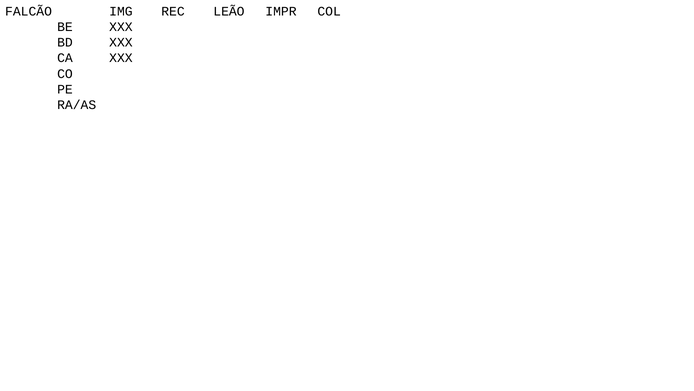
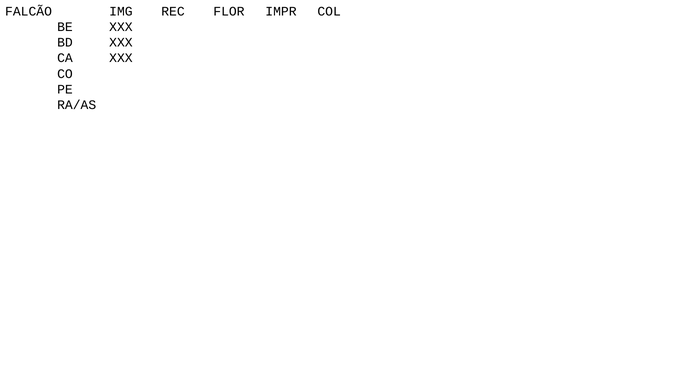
LEÃO: LEÃO -> FLOR
